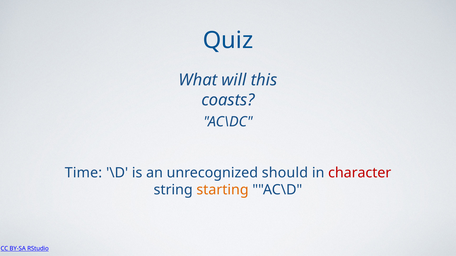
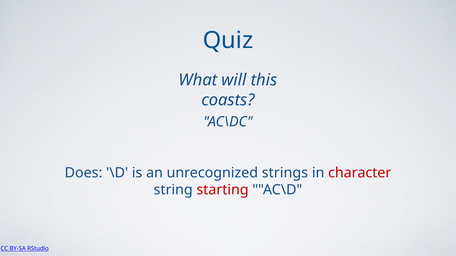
Time: Time -> Does
should: should -> strings
starting colour: orange -> red
